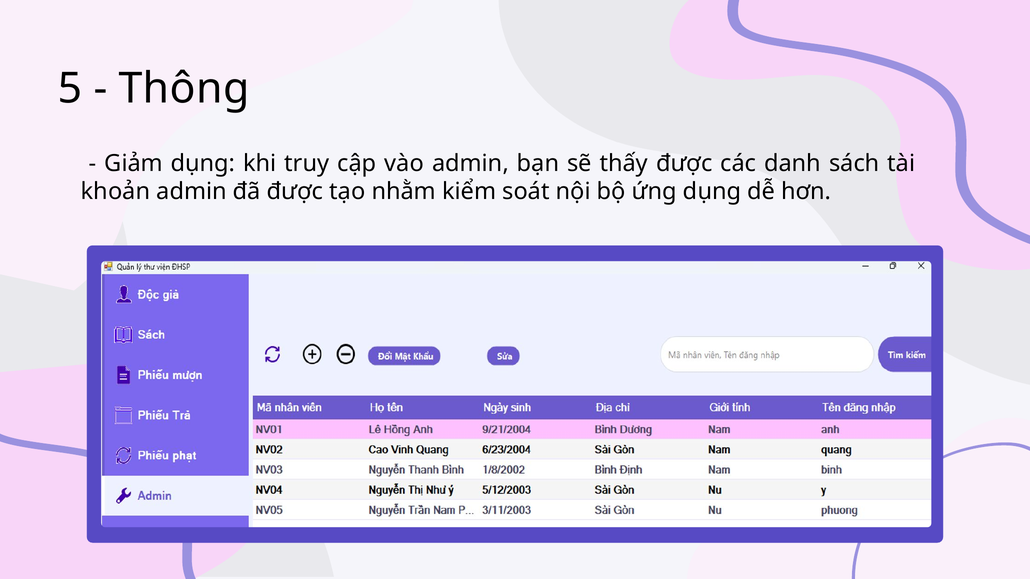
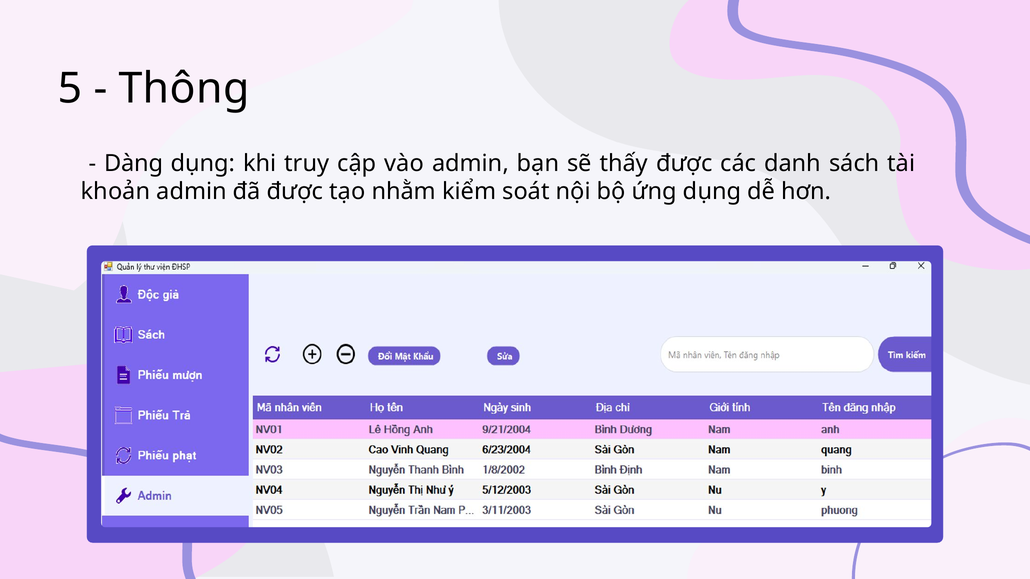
Giảm: Giảm -> Dàng
